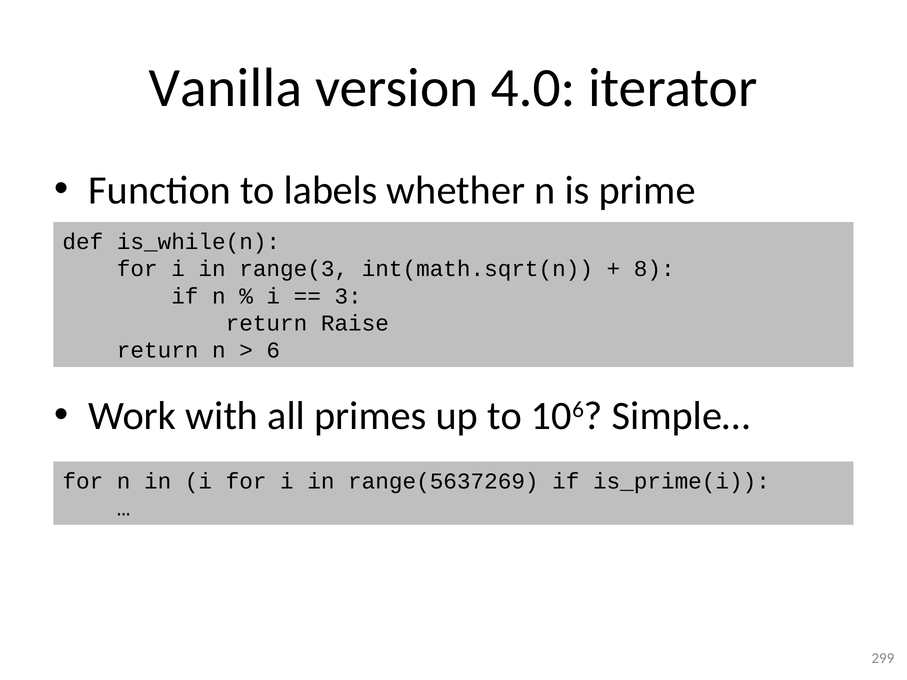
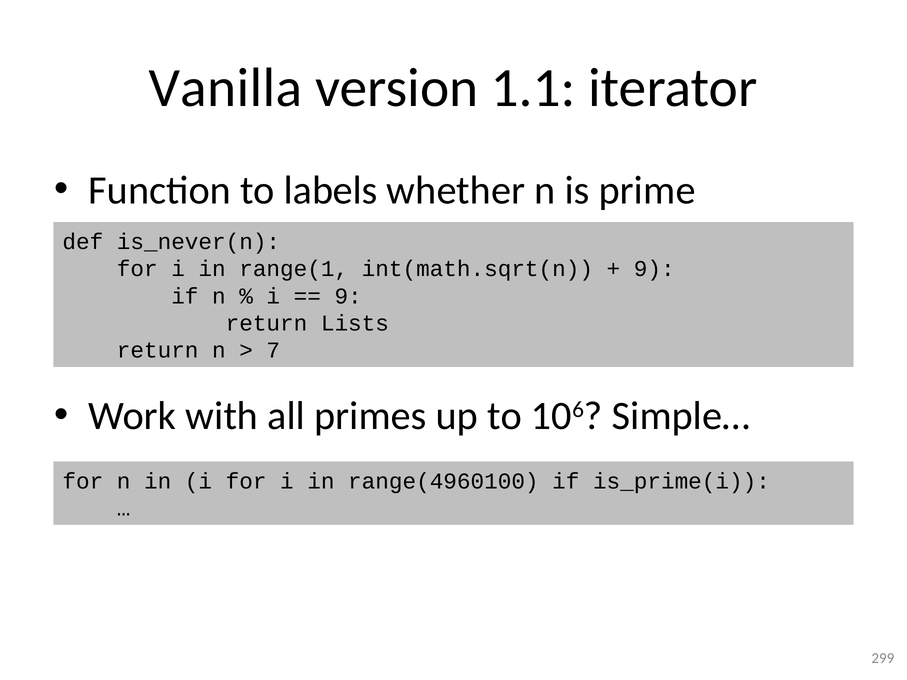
4.0: 4.0 -> 1.1
is_while(n: is_while(n -> is_never(n
range(3: range(3 -> range(1
8 at (654, 269): 8 -> 9
3 at (348, 296): 3 -> 9
Raise: Raise -> Lists
6: 6 -> 7
range(5637269: range(5637269 -> range(4960100
